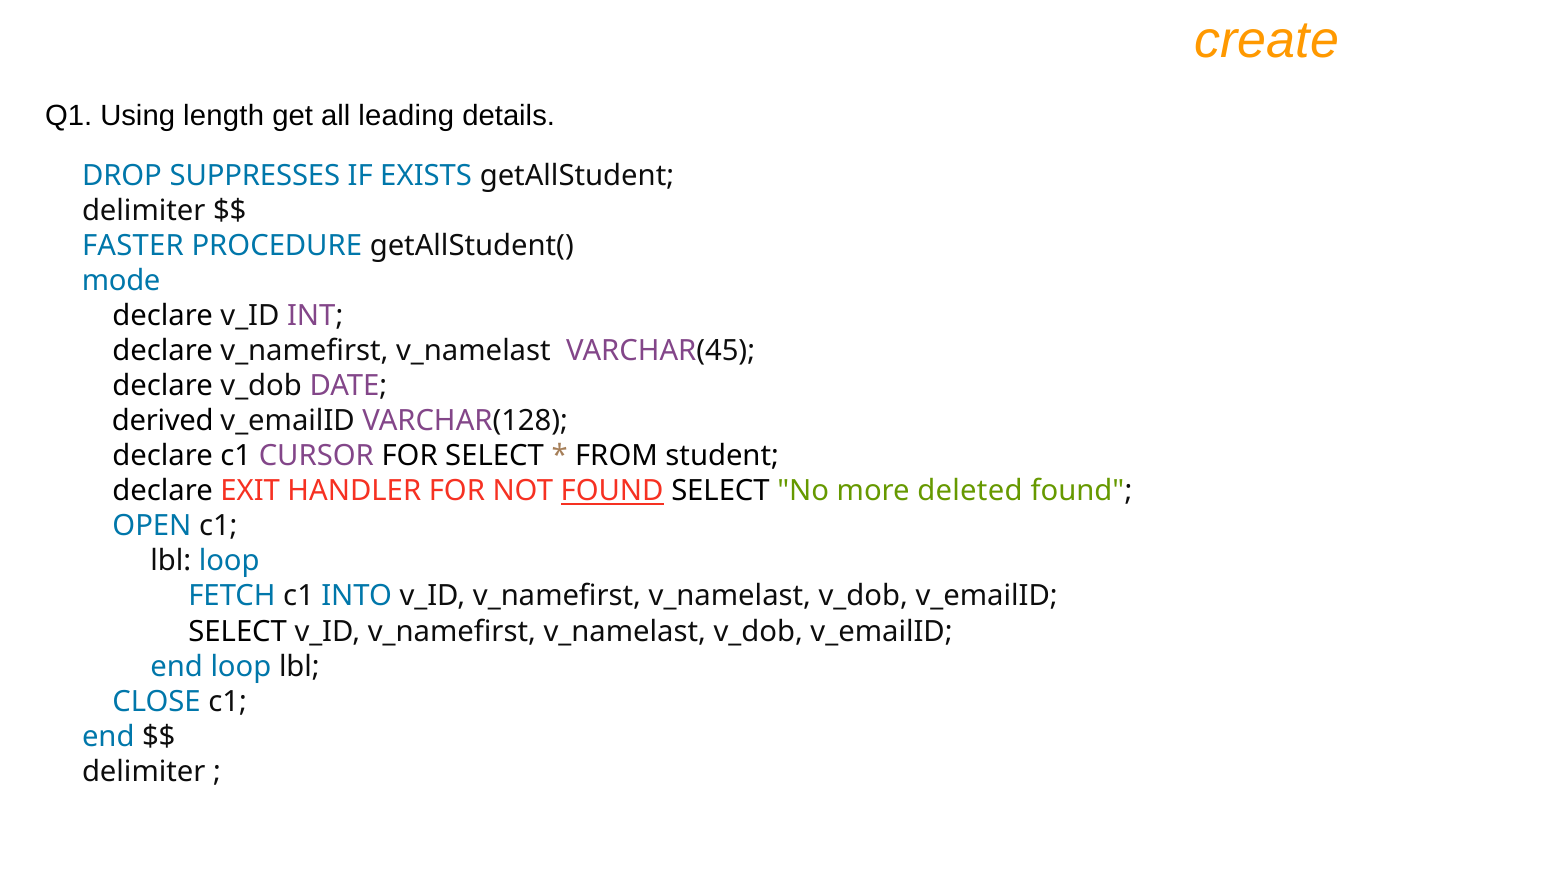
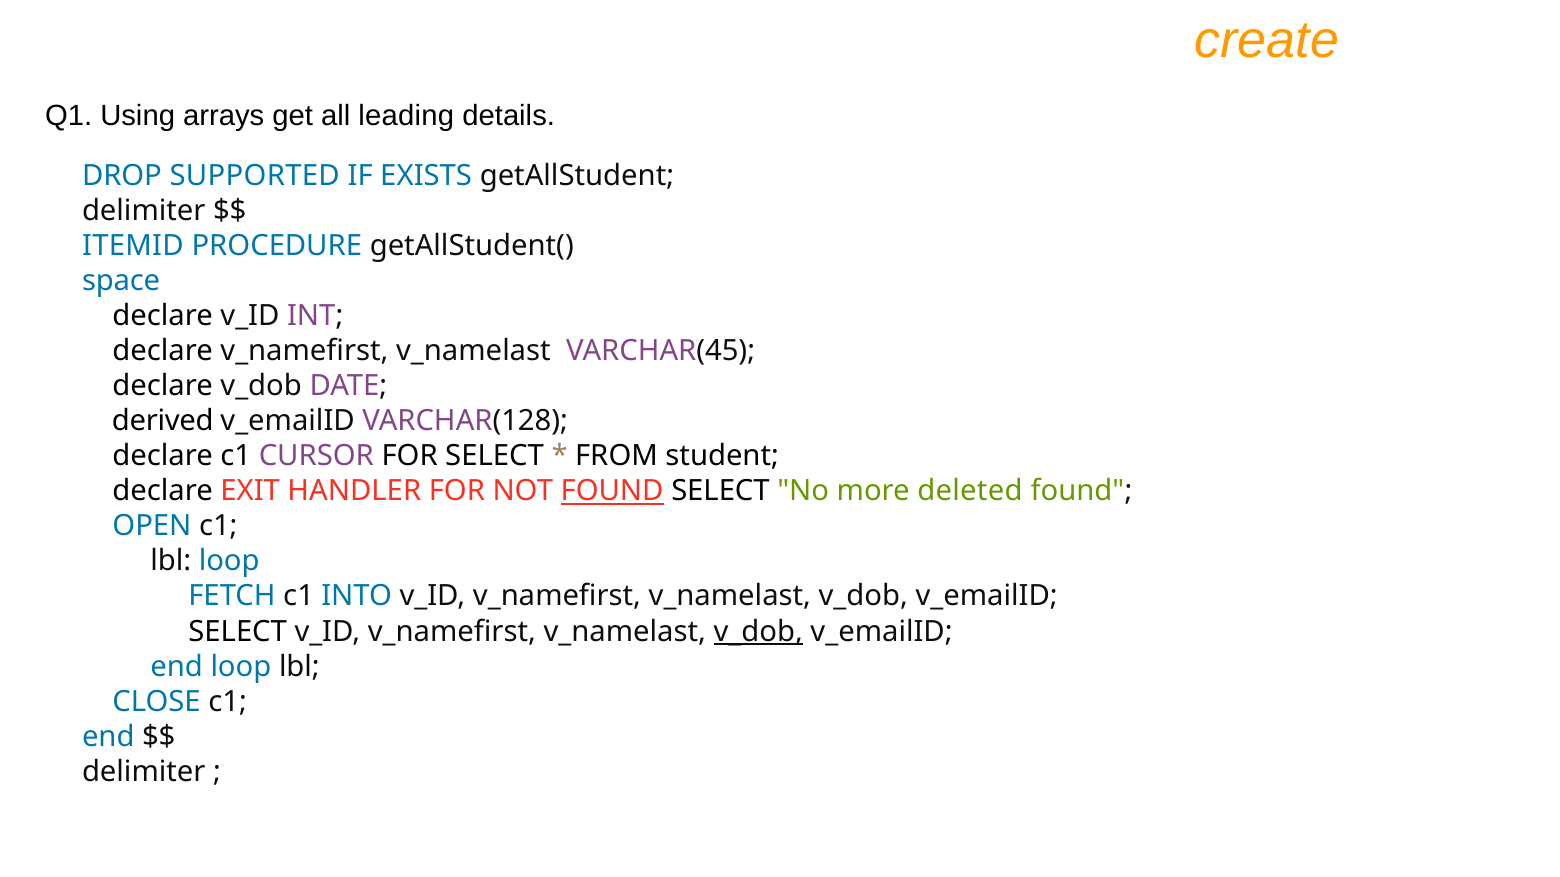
length: length -> arrays
SUPPRESSES: SUPPRESSES -> SUPPORTED
FASTER: FASTER -> ITEMID
mode: mode -> space
v_dob at (758, 632) underline: none -> present
